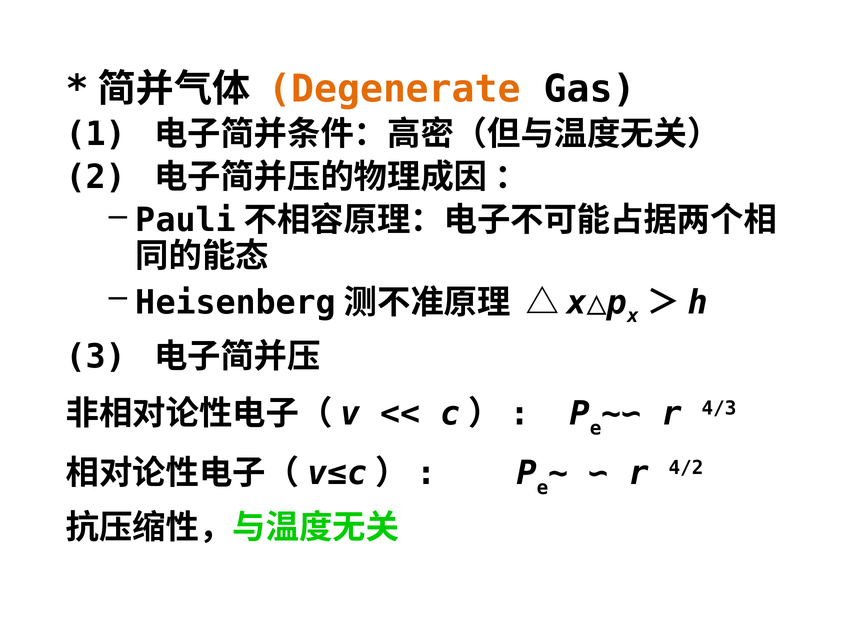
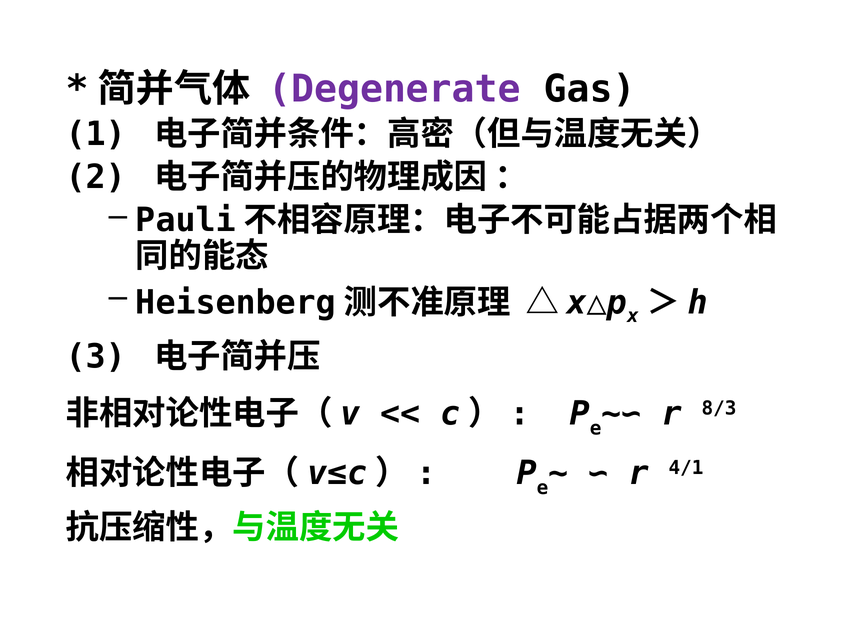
Degenerate colour: orange -> purple
4/3: 4/3 -> 8/3
4/2: 4/2 -> 4/1
